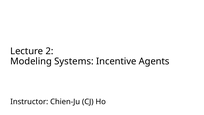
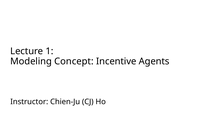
2: 2 -> 1
Systems: Systems -> Concept
